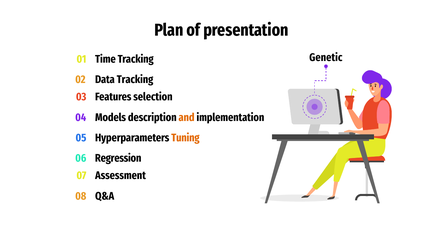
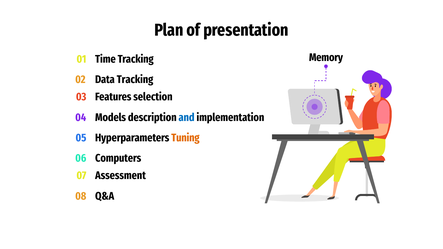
Genetic: Genetic -> Memory
and colour: orange -> blue
Regression: Regression -> Computers
